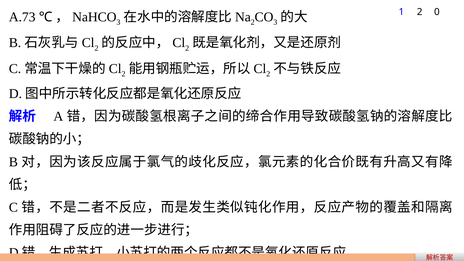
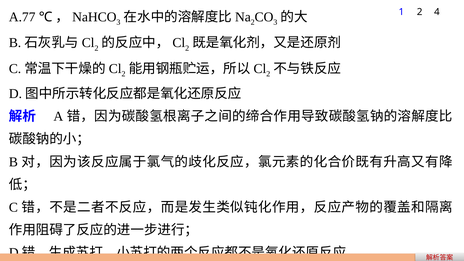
0: 0 -> 4
A.73: A.73 -> A.77
